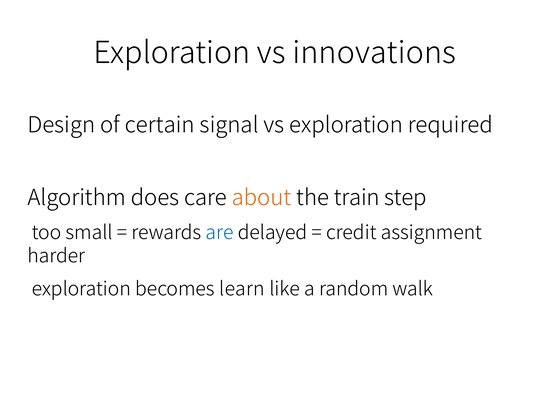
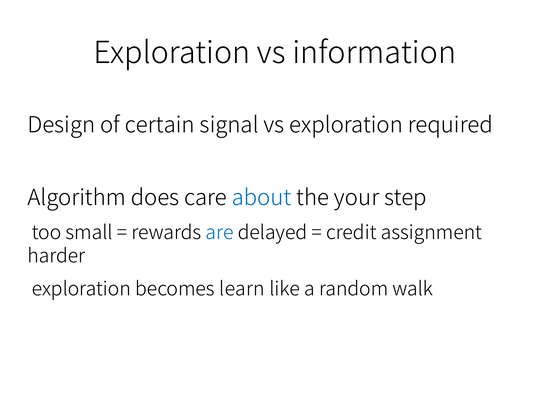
innovations: innovations -> information
about colour: orange -> blue
train: train -> your
